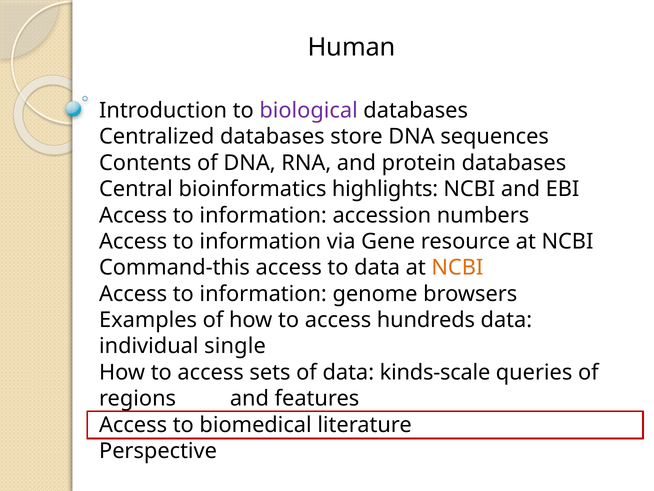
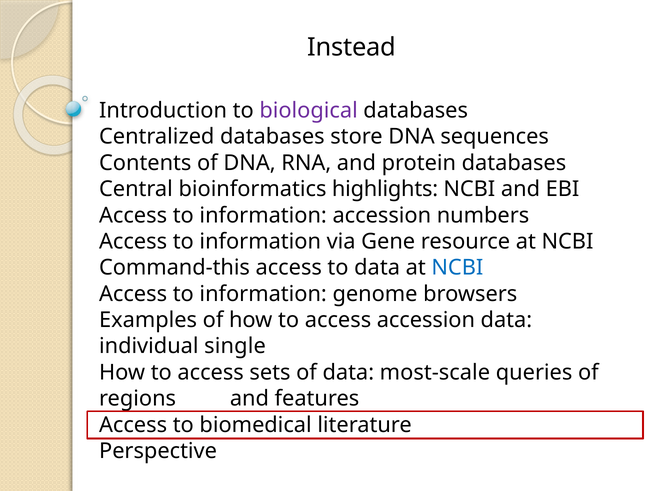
Human: Human -> Instead
NCBI at (457, 267) colour: orange -> blue
access hundreds: hundreds -> accession
kinds-scale: kinds-scale -> most-scale
